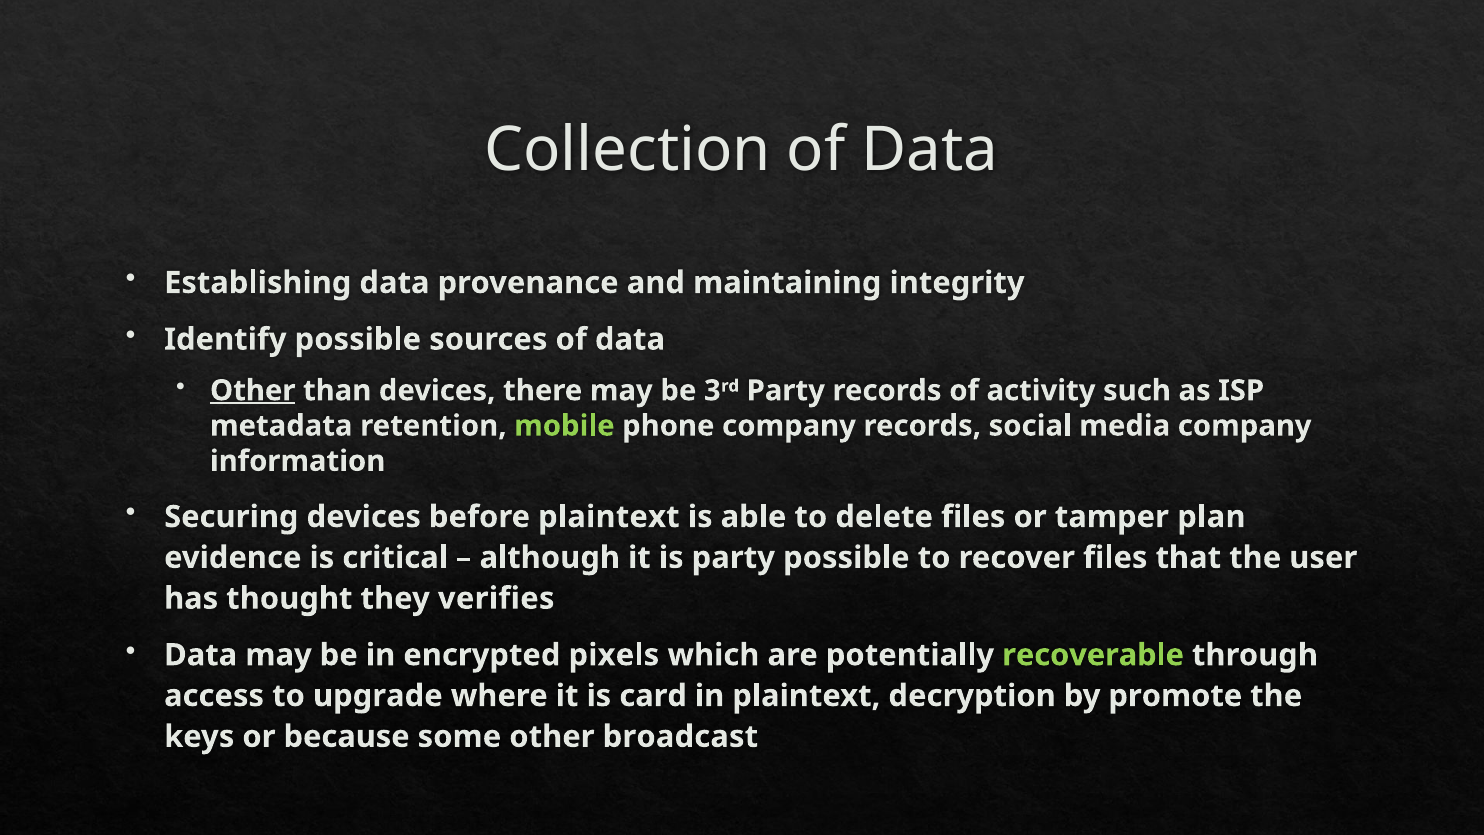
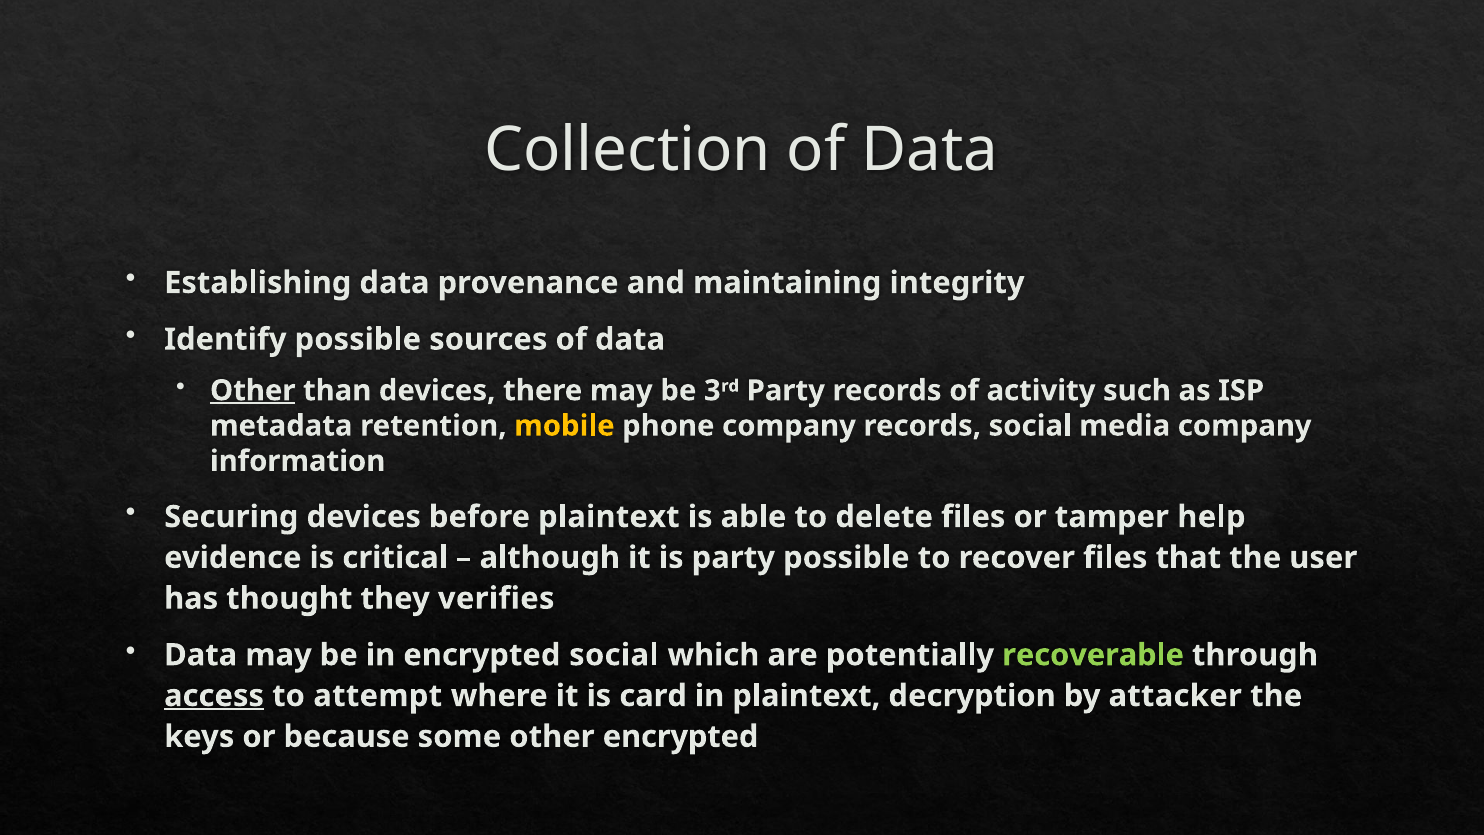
mobile colour: light green -> yellow
plan: plan -> help
encrypted pixels: pixels -> social
access underline: none -> present
upgrade: upgrade -> attempt
promote: promote -> attacker
other broadcast: broadcast -> encrypted
